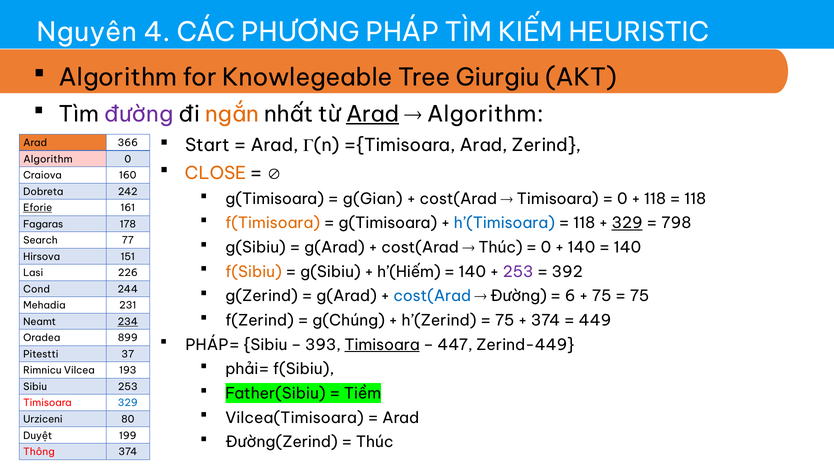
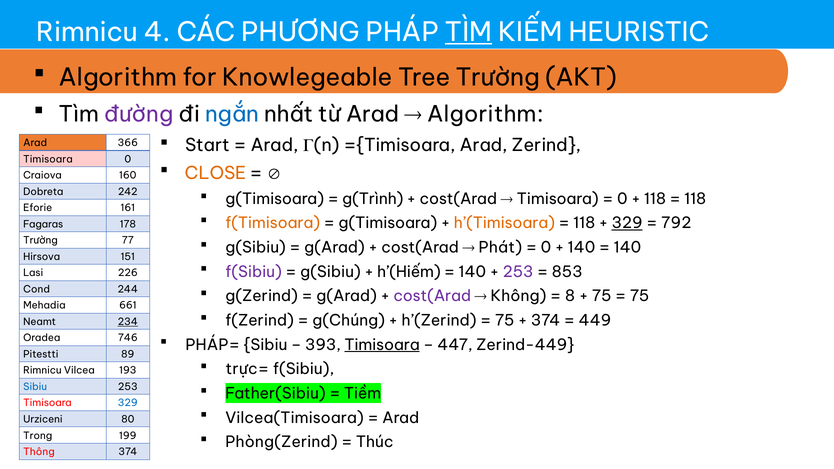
Nguyên at (87, 32): Nguyên -> Rimnicu
TÌM at (469, 32) underline: none -> present
Tree Giurgiu: Giurgiu -> Trường
ngắn colour: orange -> blue
Arad at (373, 114) underline: present -> none
Algorithm at (48, 159): Algorithm -> Timisoara
g(Gian: g(Gian -> g(Trình
Eforie underline: present -> none
h’(Timisoara colour: blue -> orange
798: 798 -> 792
Search at (40, 241): Search -> Trường
Thúc at (501, 248): Thúc -> Phát
f(Sibiu at (254, 272) colour: orange -> purple
392: 392 -> 853
cost(Arad at (432, 296) colour: blue -> purple
Đường at (519, 296): Đường -> Không
6: 6 -> 8
231: 231 -> 661
899: 899 -> 746
37: 37 -> 89
phải=: phải= -> trực=
Sibiu at (35, 387) colour: black -> blue
Duyệt: Duyệt -> Trong
Đường(Zerind: Đường(Zerind -> Phòng(Zerind
